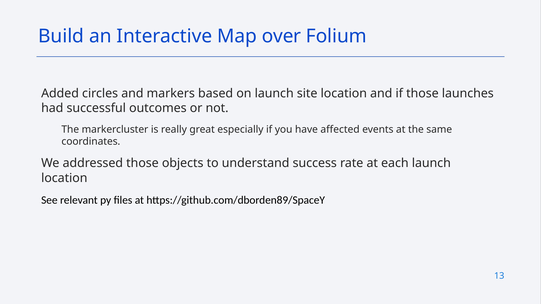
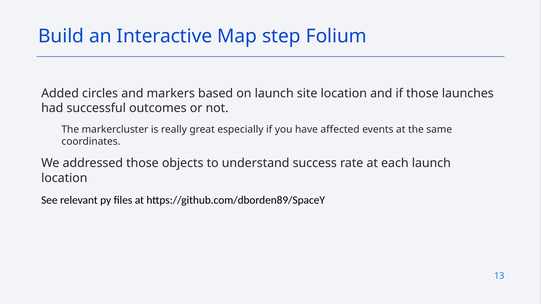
over: over -> step
